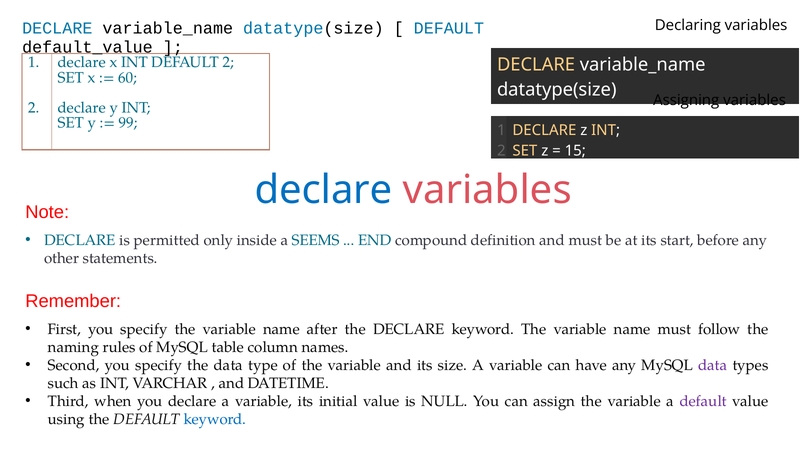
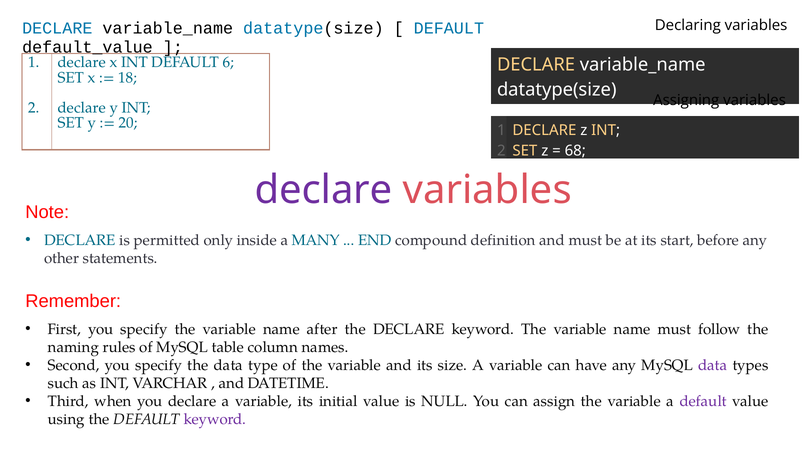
DEFAULT 2: 2 -> 6
60: 60 -> 18
99: 99 -> 20
15: 15 -> 68
declare at (324, 190) colour: blue -> purple
SEEMS: SEEMS -> MANY
keyword at (215, 419) colour: blue -> purple
